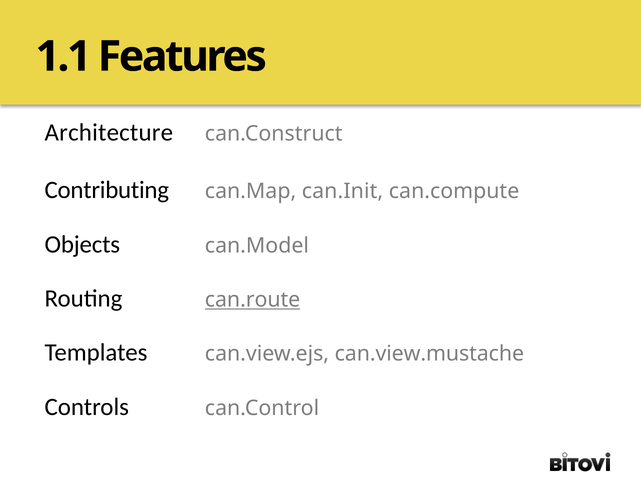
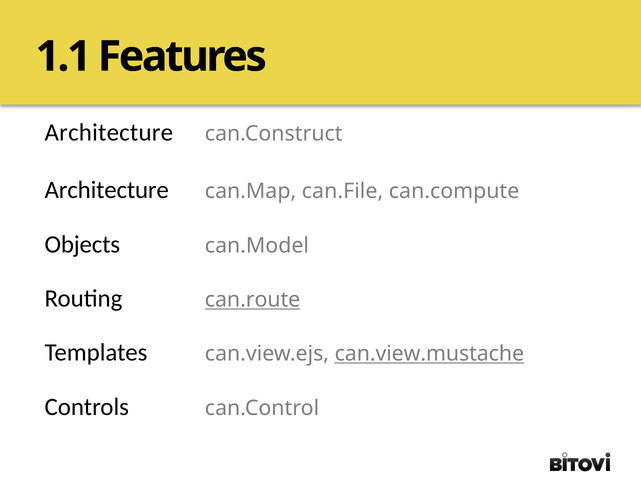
Contributing at (107, 190): Contributing -> Architecture
can.Init: can.Init -> can.File
can.view.mustache underline: none -> present
